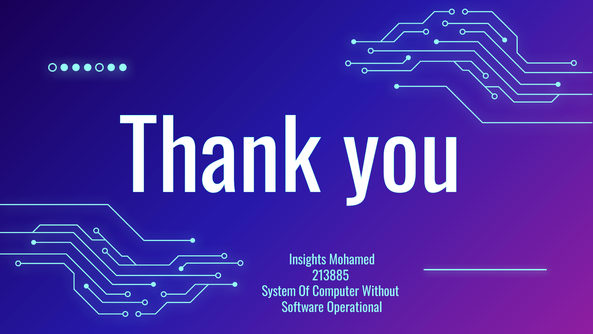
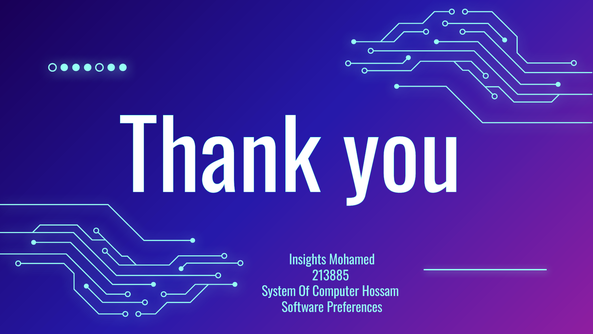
Without: Without -> Hossam
Operational: Operational -> Preferences
